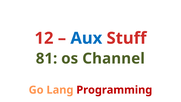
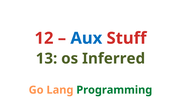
81: 81 -> 13
Channel: Channel -> Inferred
Programming colour: red -> green
